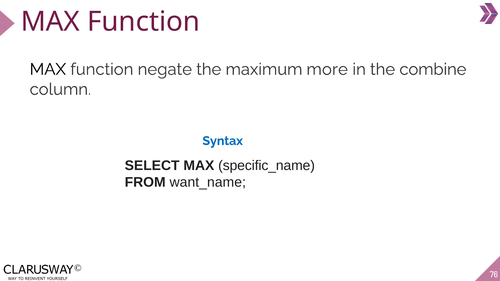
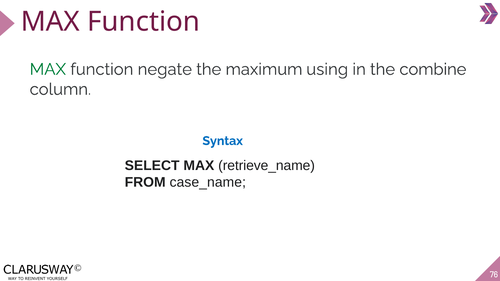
MAX at (48, 69) colour: black -> green
more: more -> using
specific_name: specific_name -> retrieve_name
want_name: want_name -> case_name
